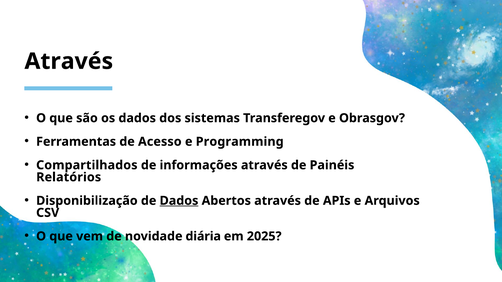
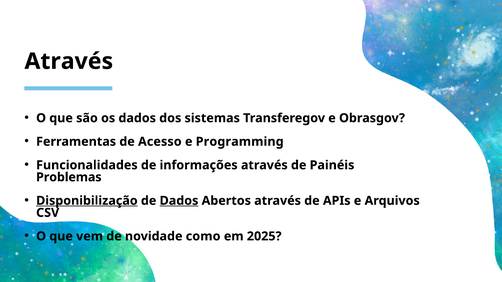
Compartilhados: Compartilhados -> Funcionalidades
Relatórios: Relatórios -> Problemas
Disponibilização underline: none -> present
diária: diária -> como
